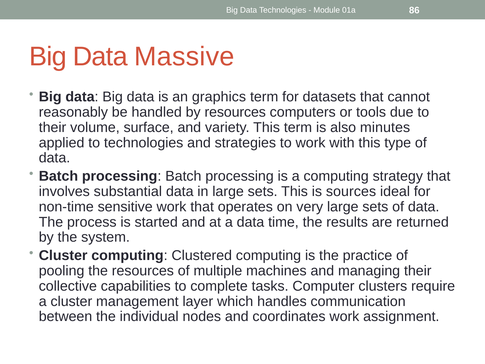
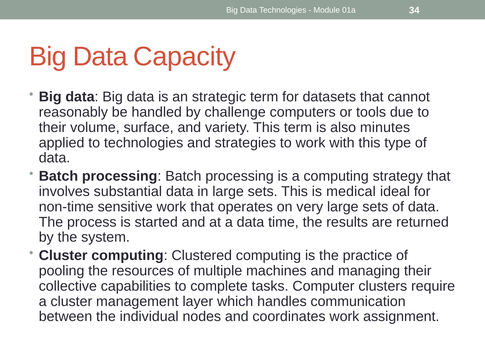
86: 86 -> 34
Massive: Massive -> Capacity
graphics: graphics -> strategic
by resources: resources -> challenge
sources: sources -> medical
